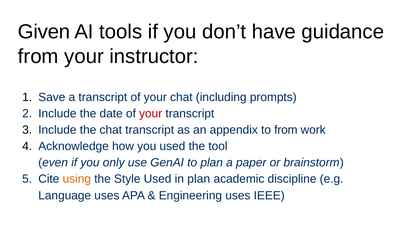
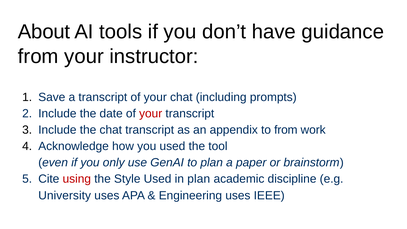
Given: Given -> About
using colour: orange -> red
Language: Language -> University
